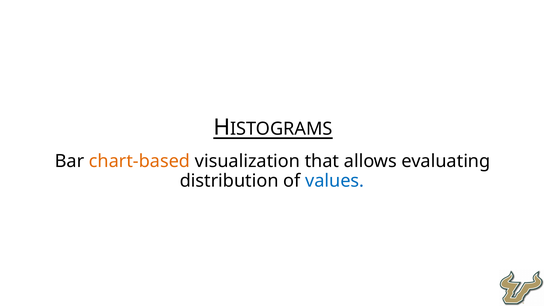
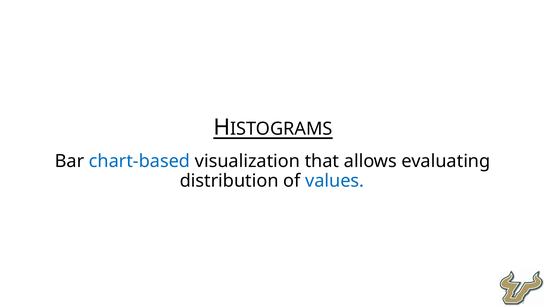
chart-based colour: orange -> blue
